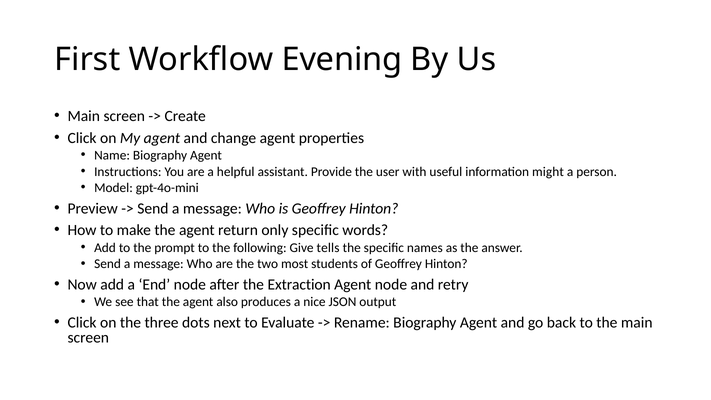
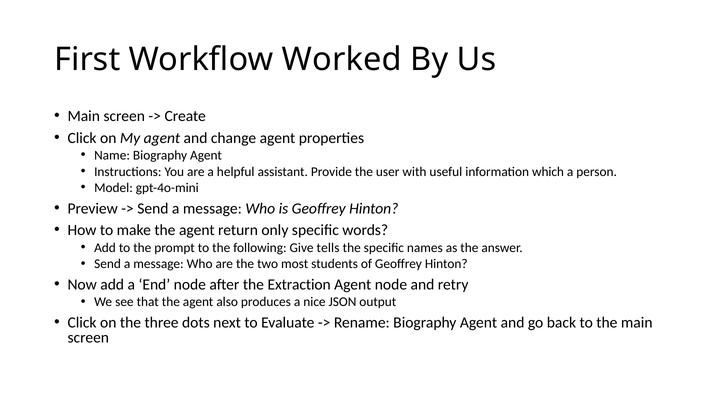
Evening: Evening -> Worked
might: might -> which
